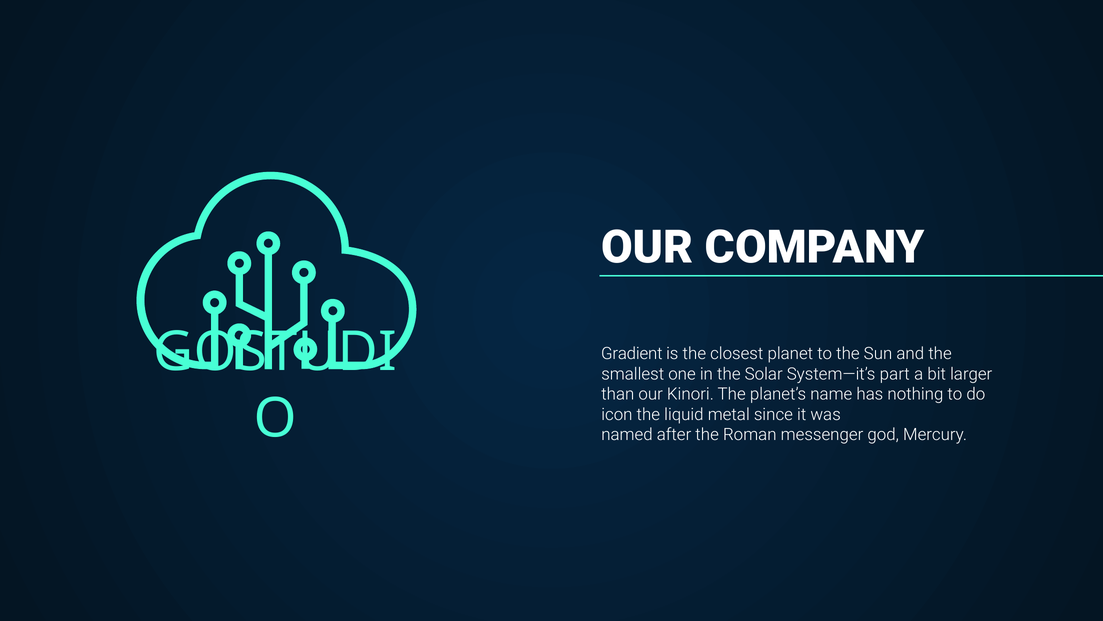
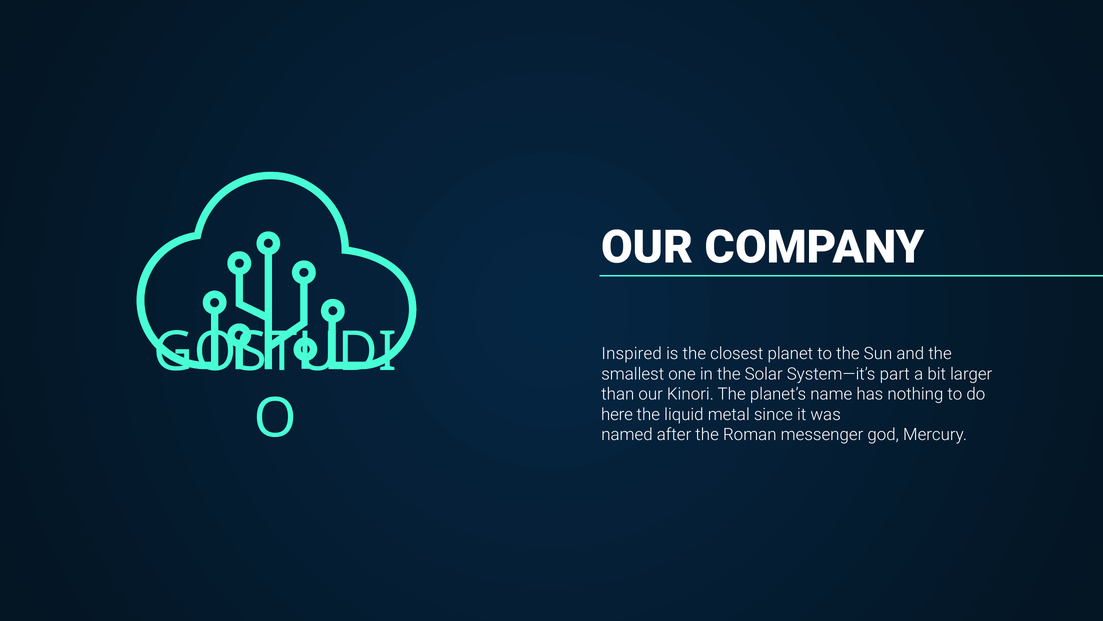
Gradient: Gradient -> Inspired
icon: icon -> here
